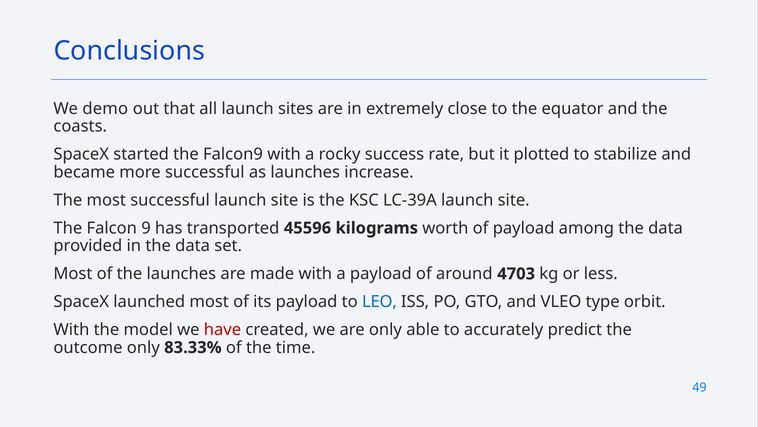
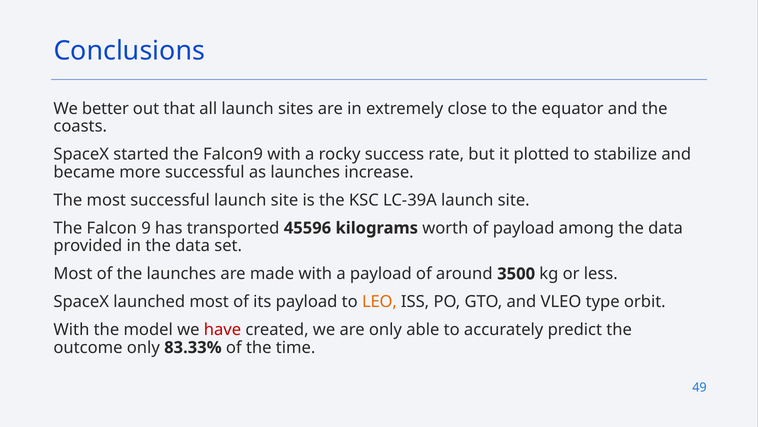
demo: demo -> better
4703: 4703 -> 3500
LEO colour: blue -> orange
